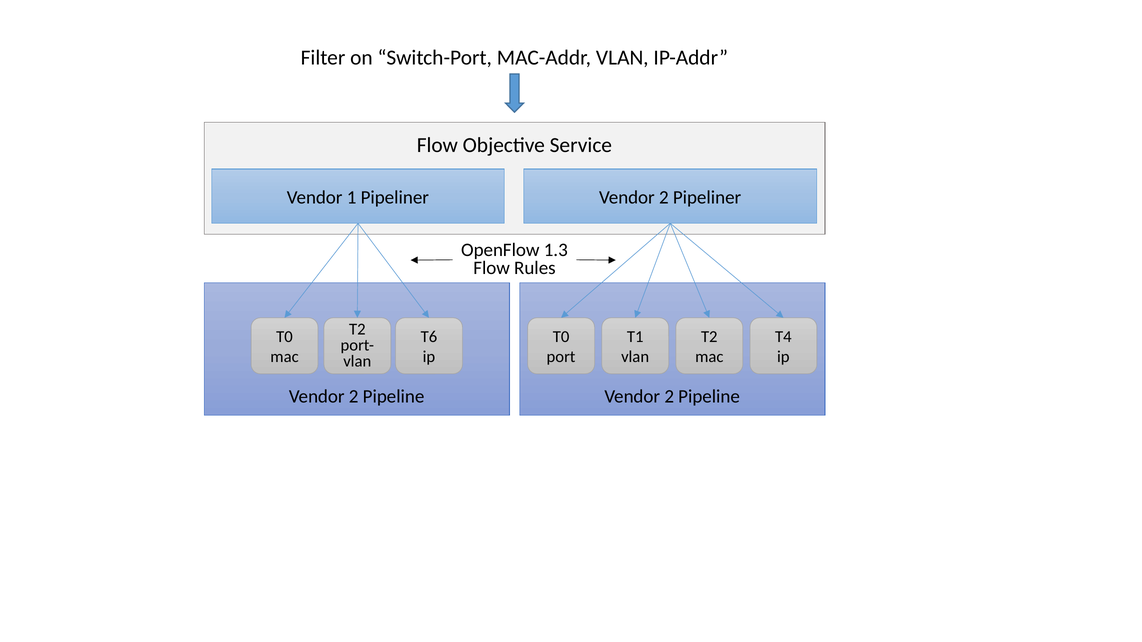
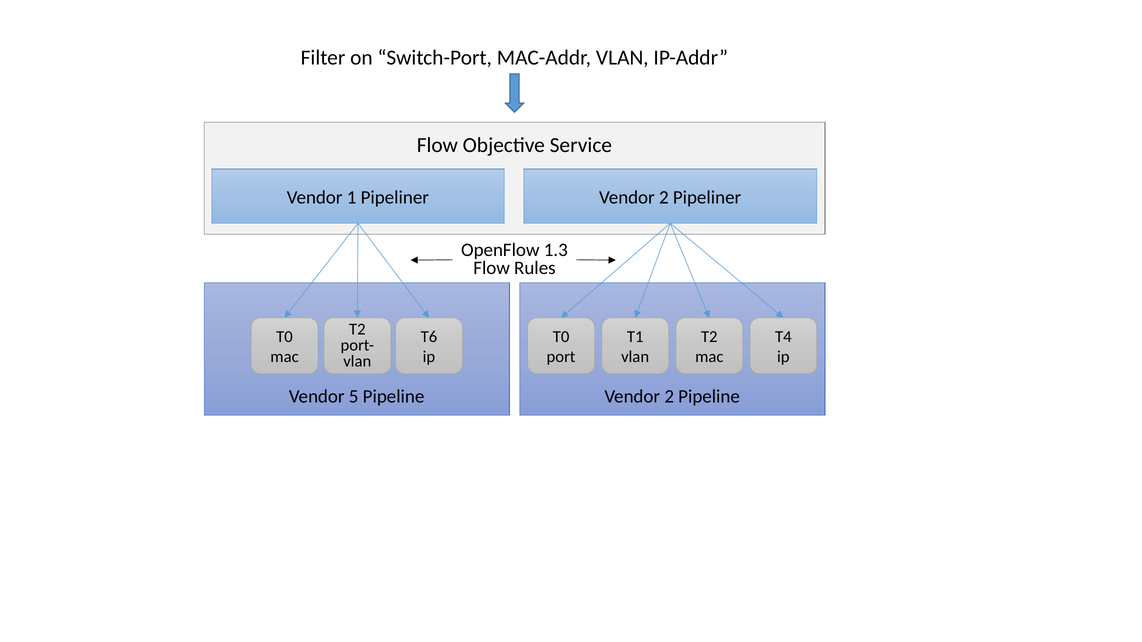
2 at (354, 397): 2 -> 5
